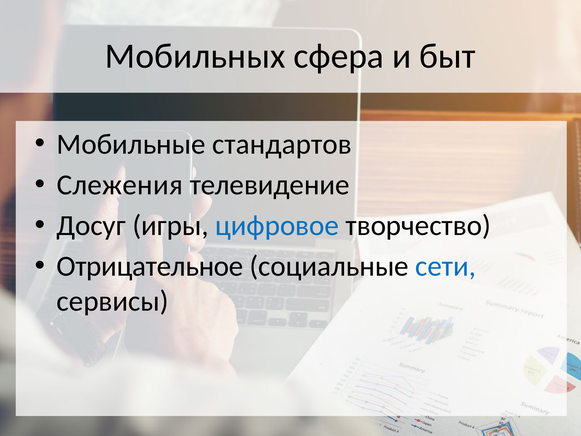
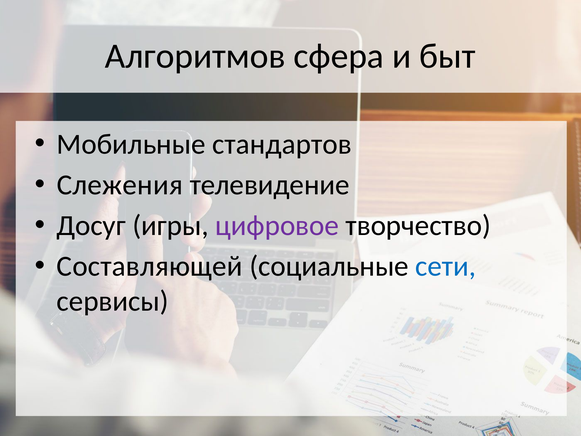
Мобильных: Мобильных -> Алгоритмов
цифровое colour: blue -> purple
Отрицательное: Отрицательное -> Составляющей
